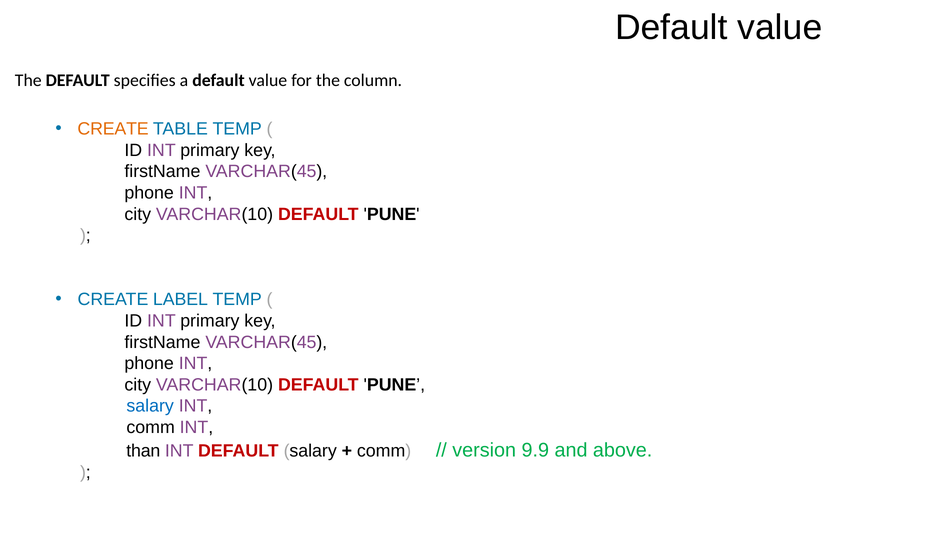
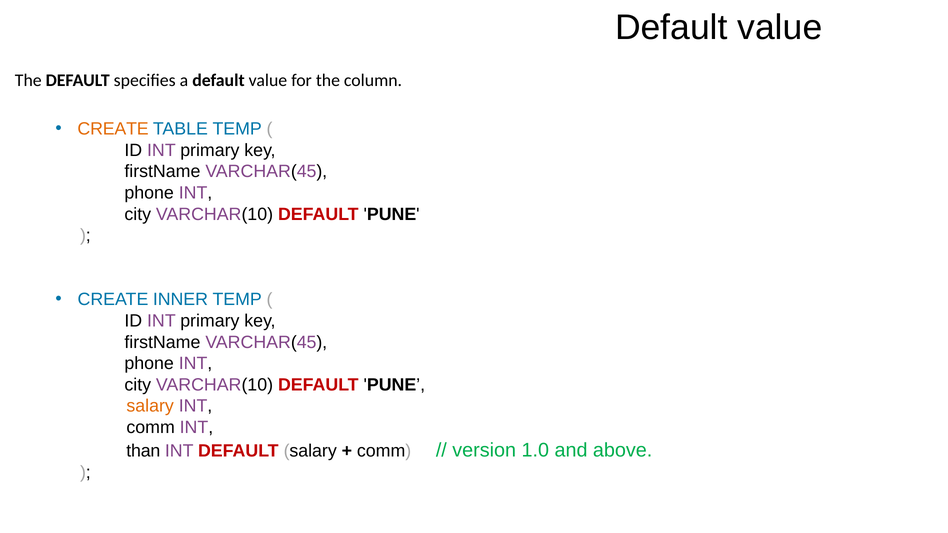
LABEL: LABEL -> INNER
salary at (150, 406) colour: blue -> orange
9.9: 9.9 -> 1.0
